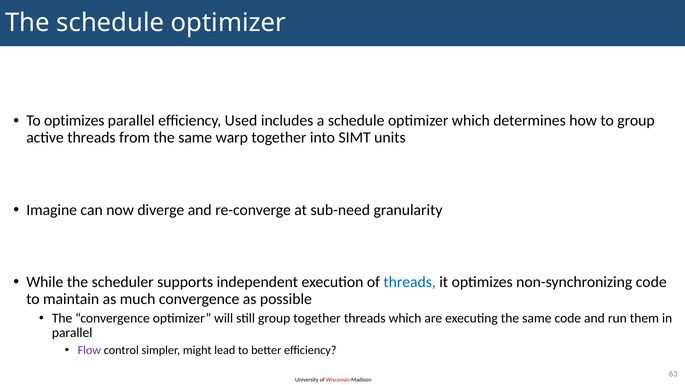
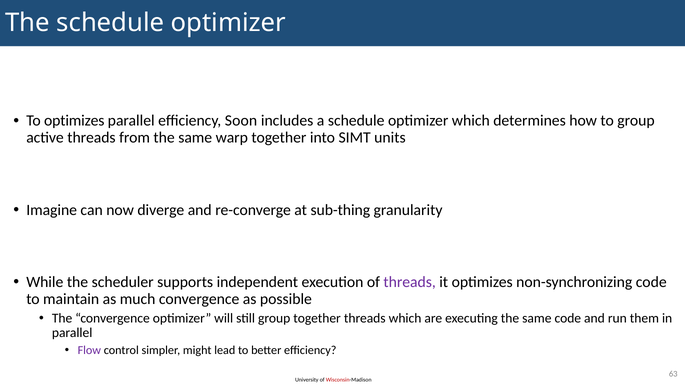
Used: Used -> Soon
sub-need: sub-need -> sub-thing
threads at (410, 282) colour: blue -> purple
